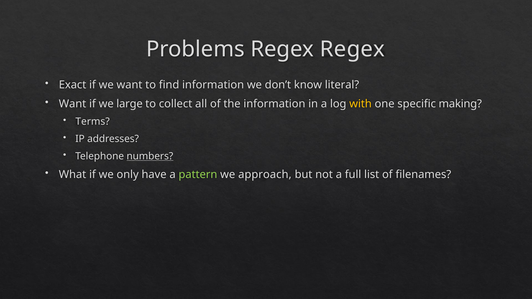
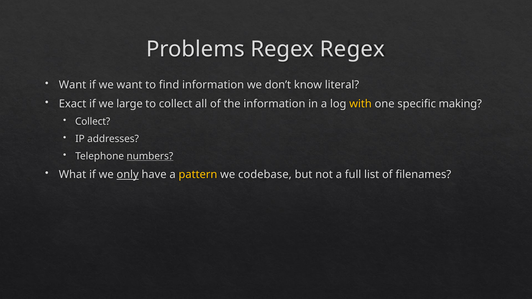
Exact at (73, 85): Exact -> Want
Want at (73, 104): Want -> Exact
Terms at (93, 122): Terms -> Collect
only underline: none -> present
pattern colour: light green -> yellow
approach: approach -> codebase
